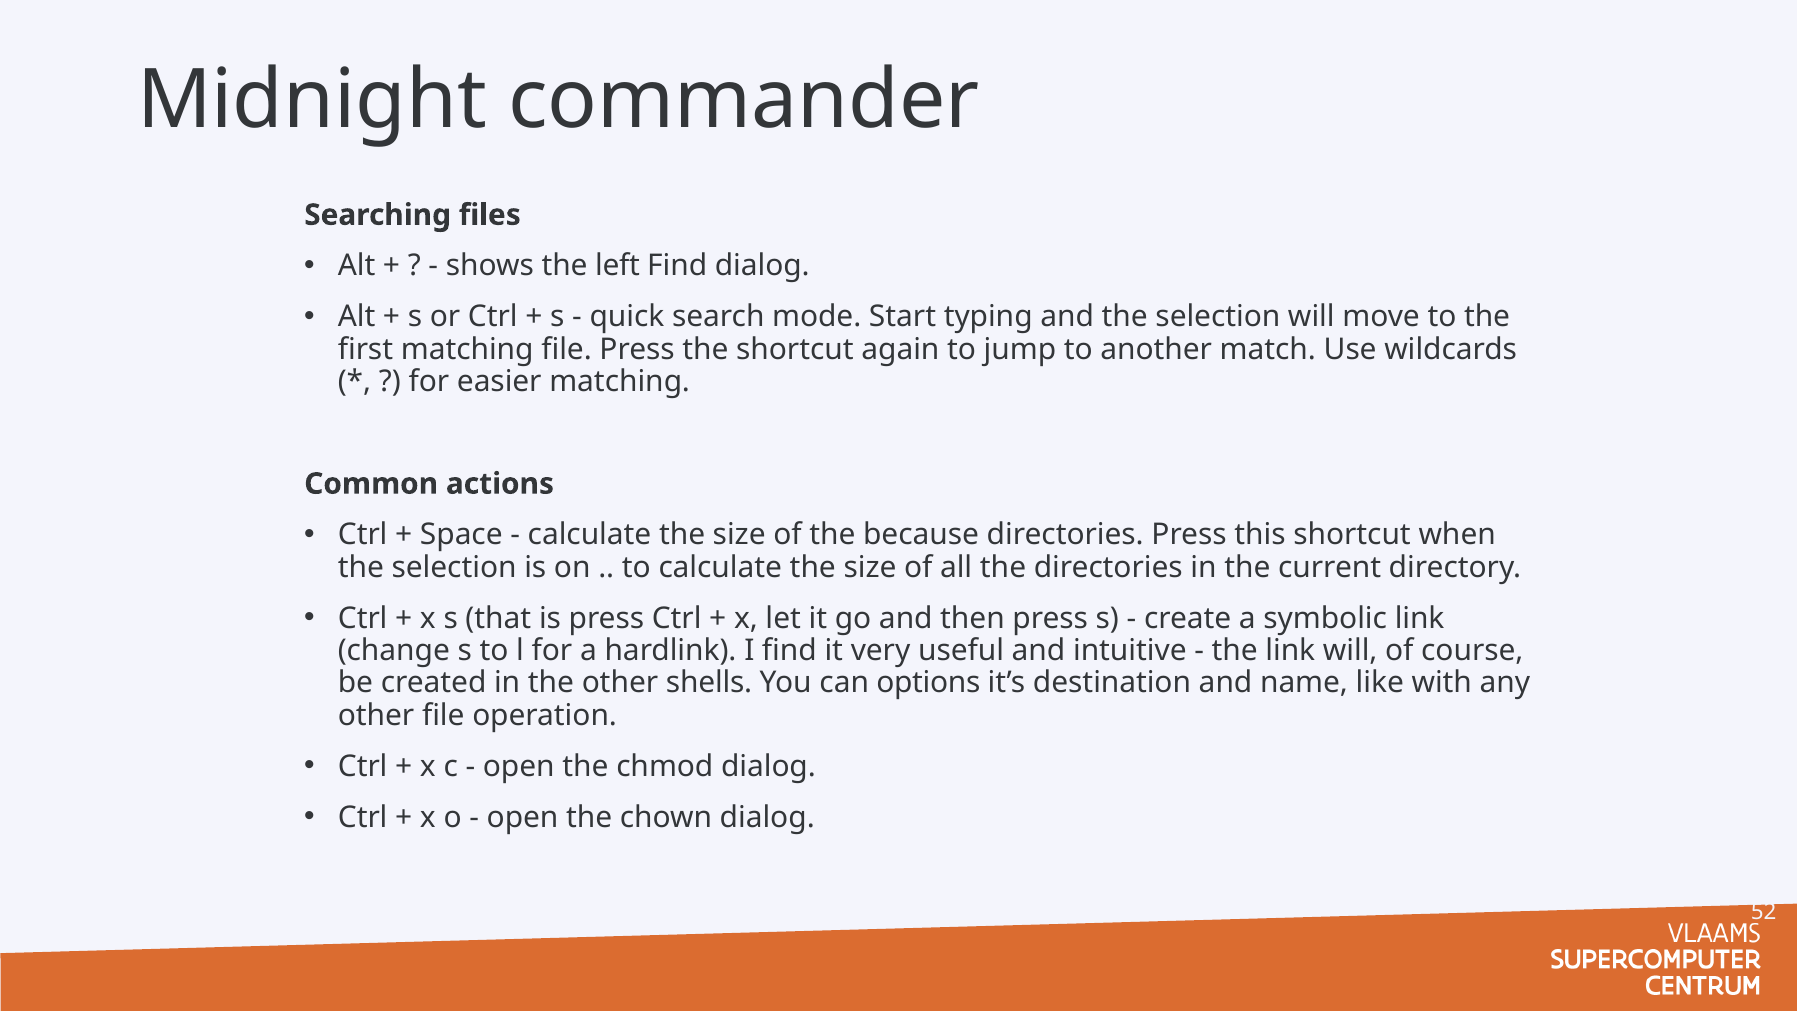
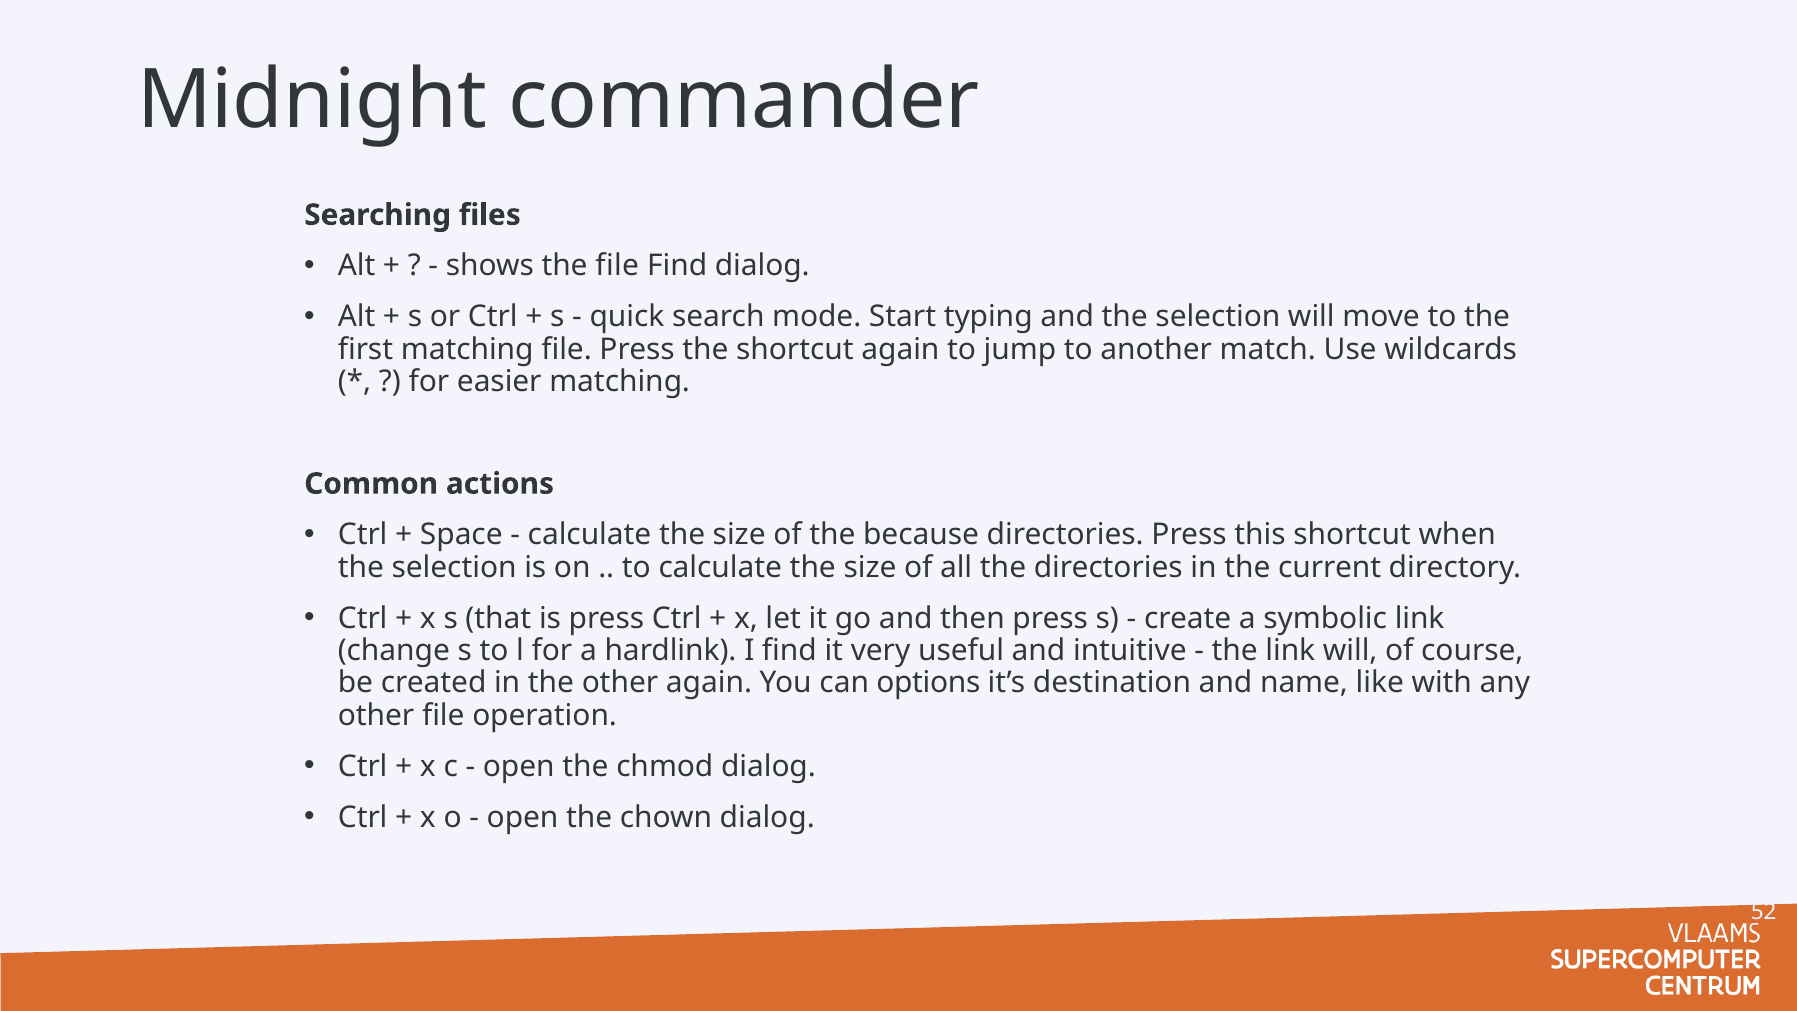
the left: left -> file
other shells: shells -> again
